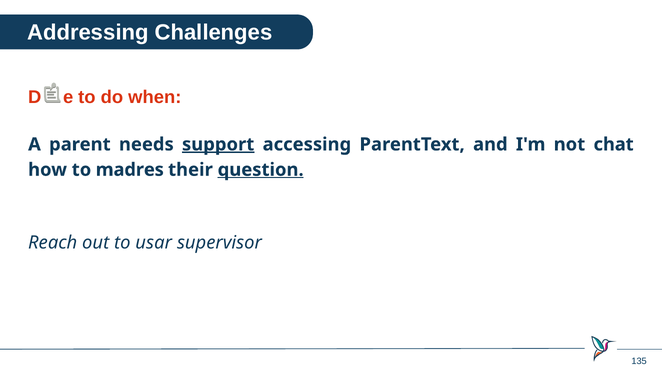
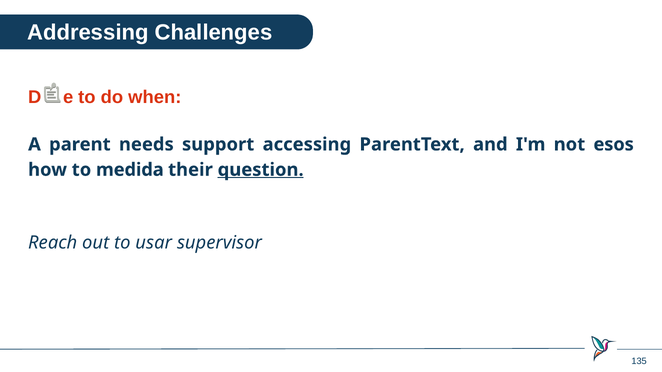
support underline: present -> none
chat: chat -> esos
madres: madres -> medida
